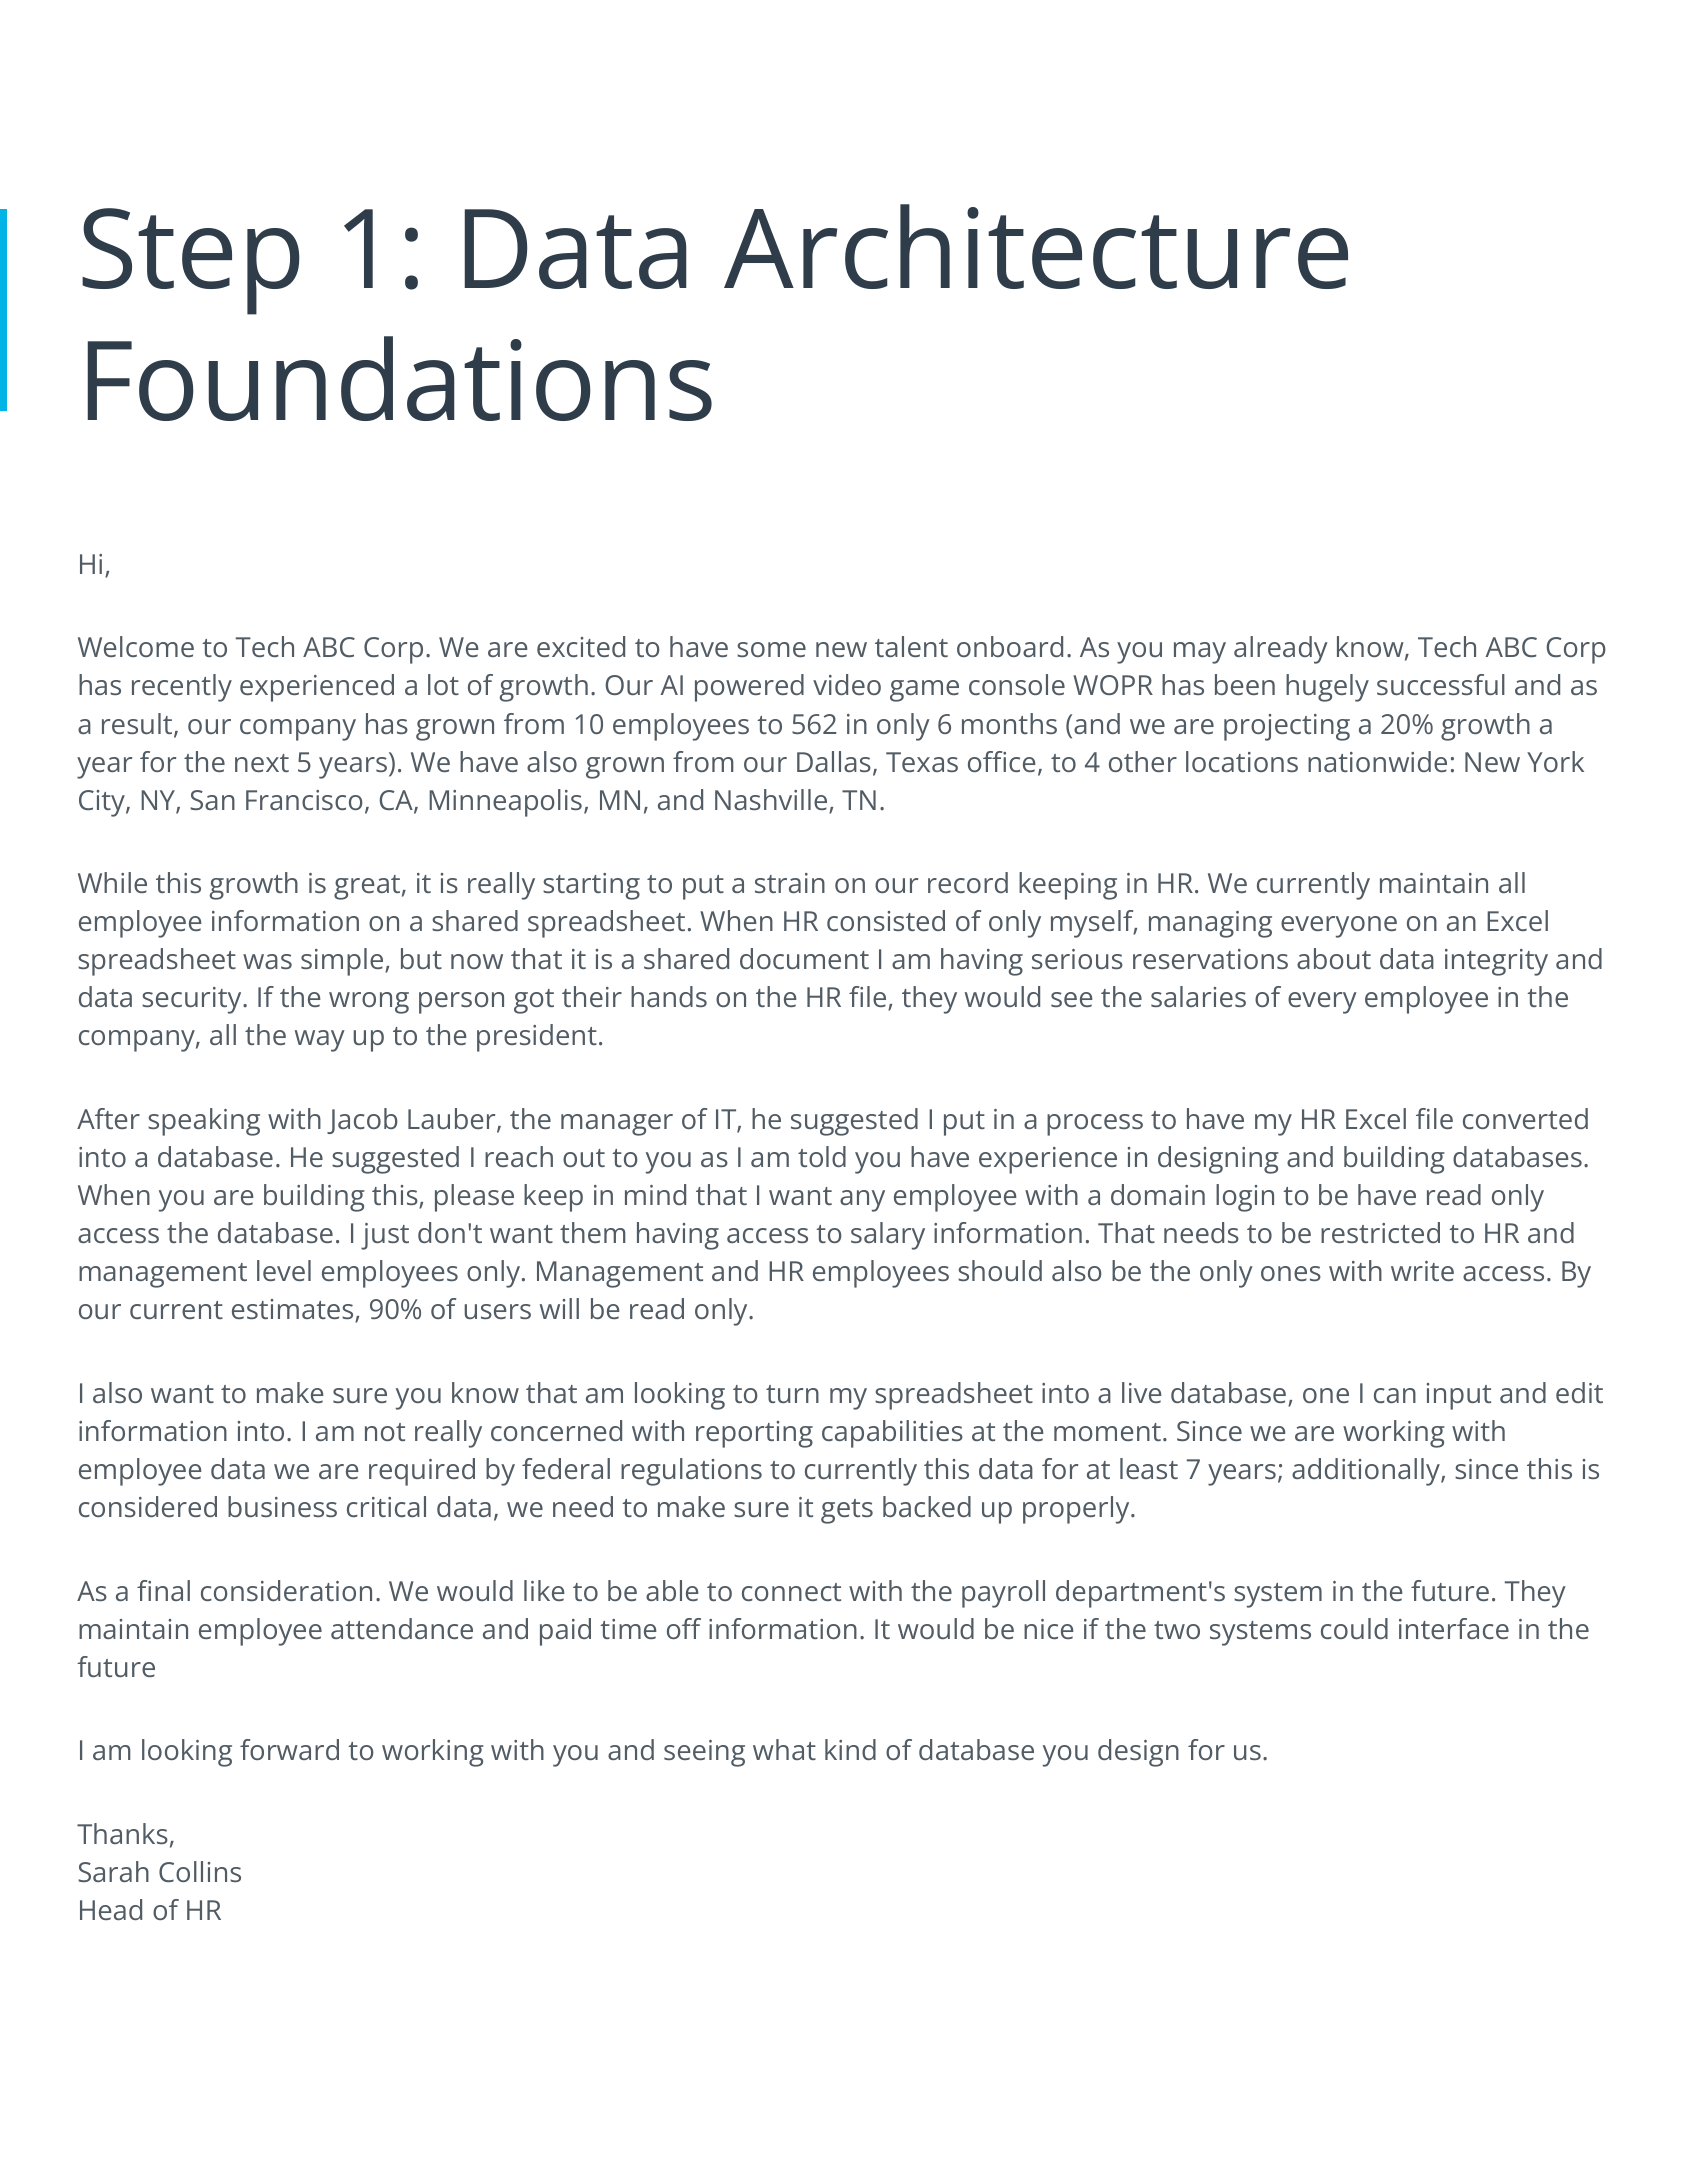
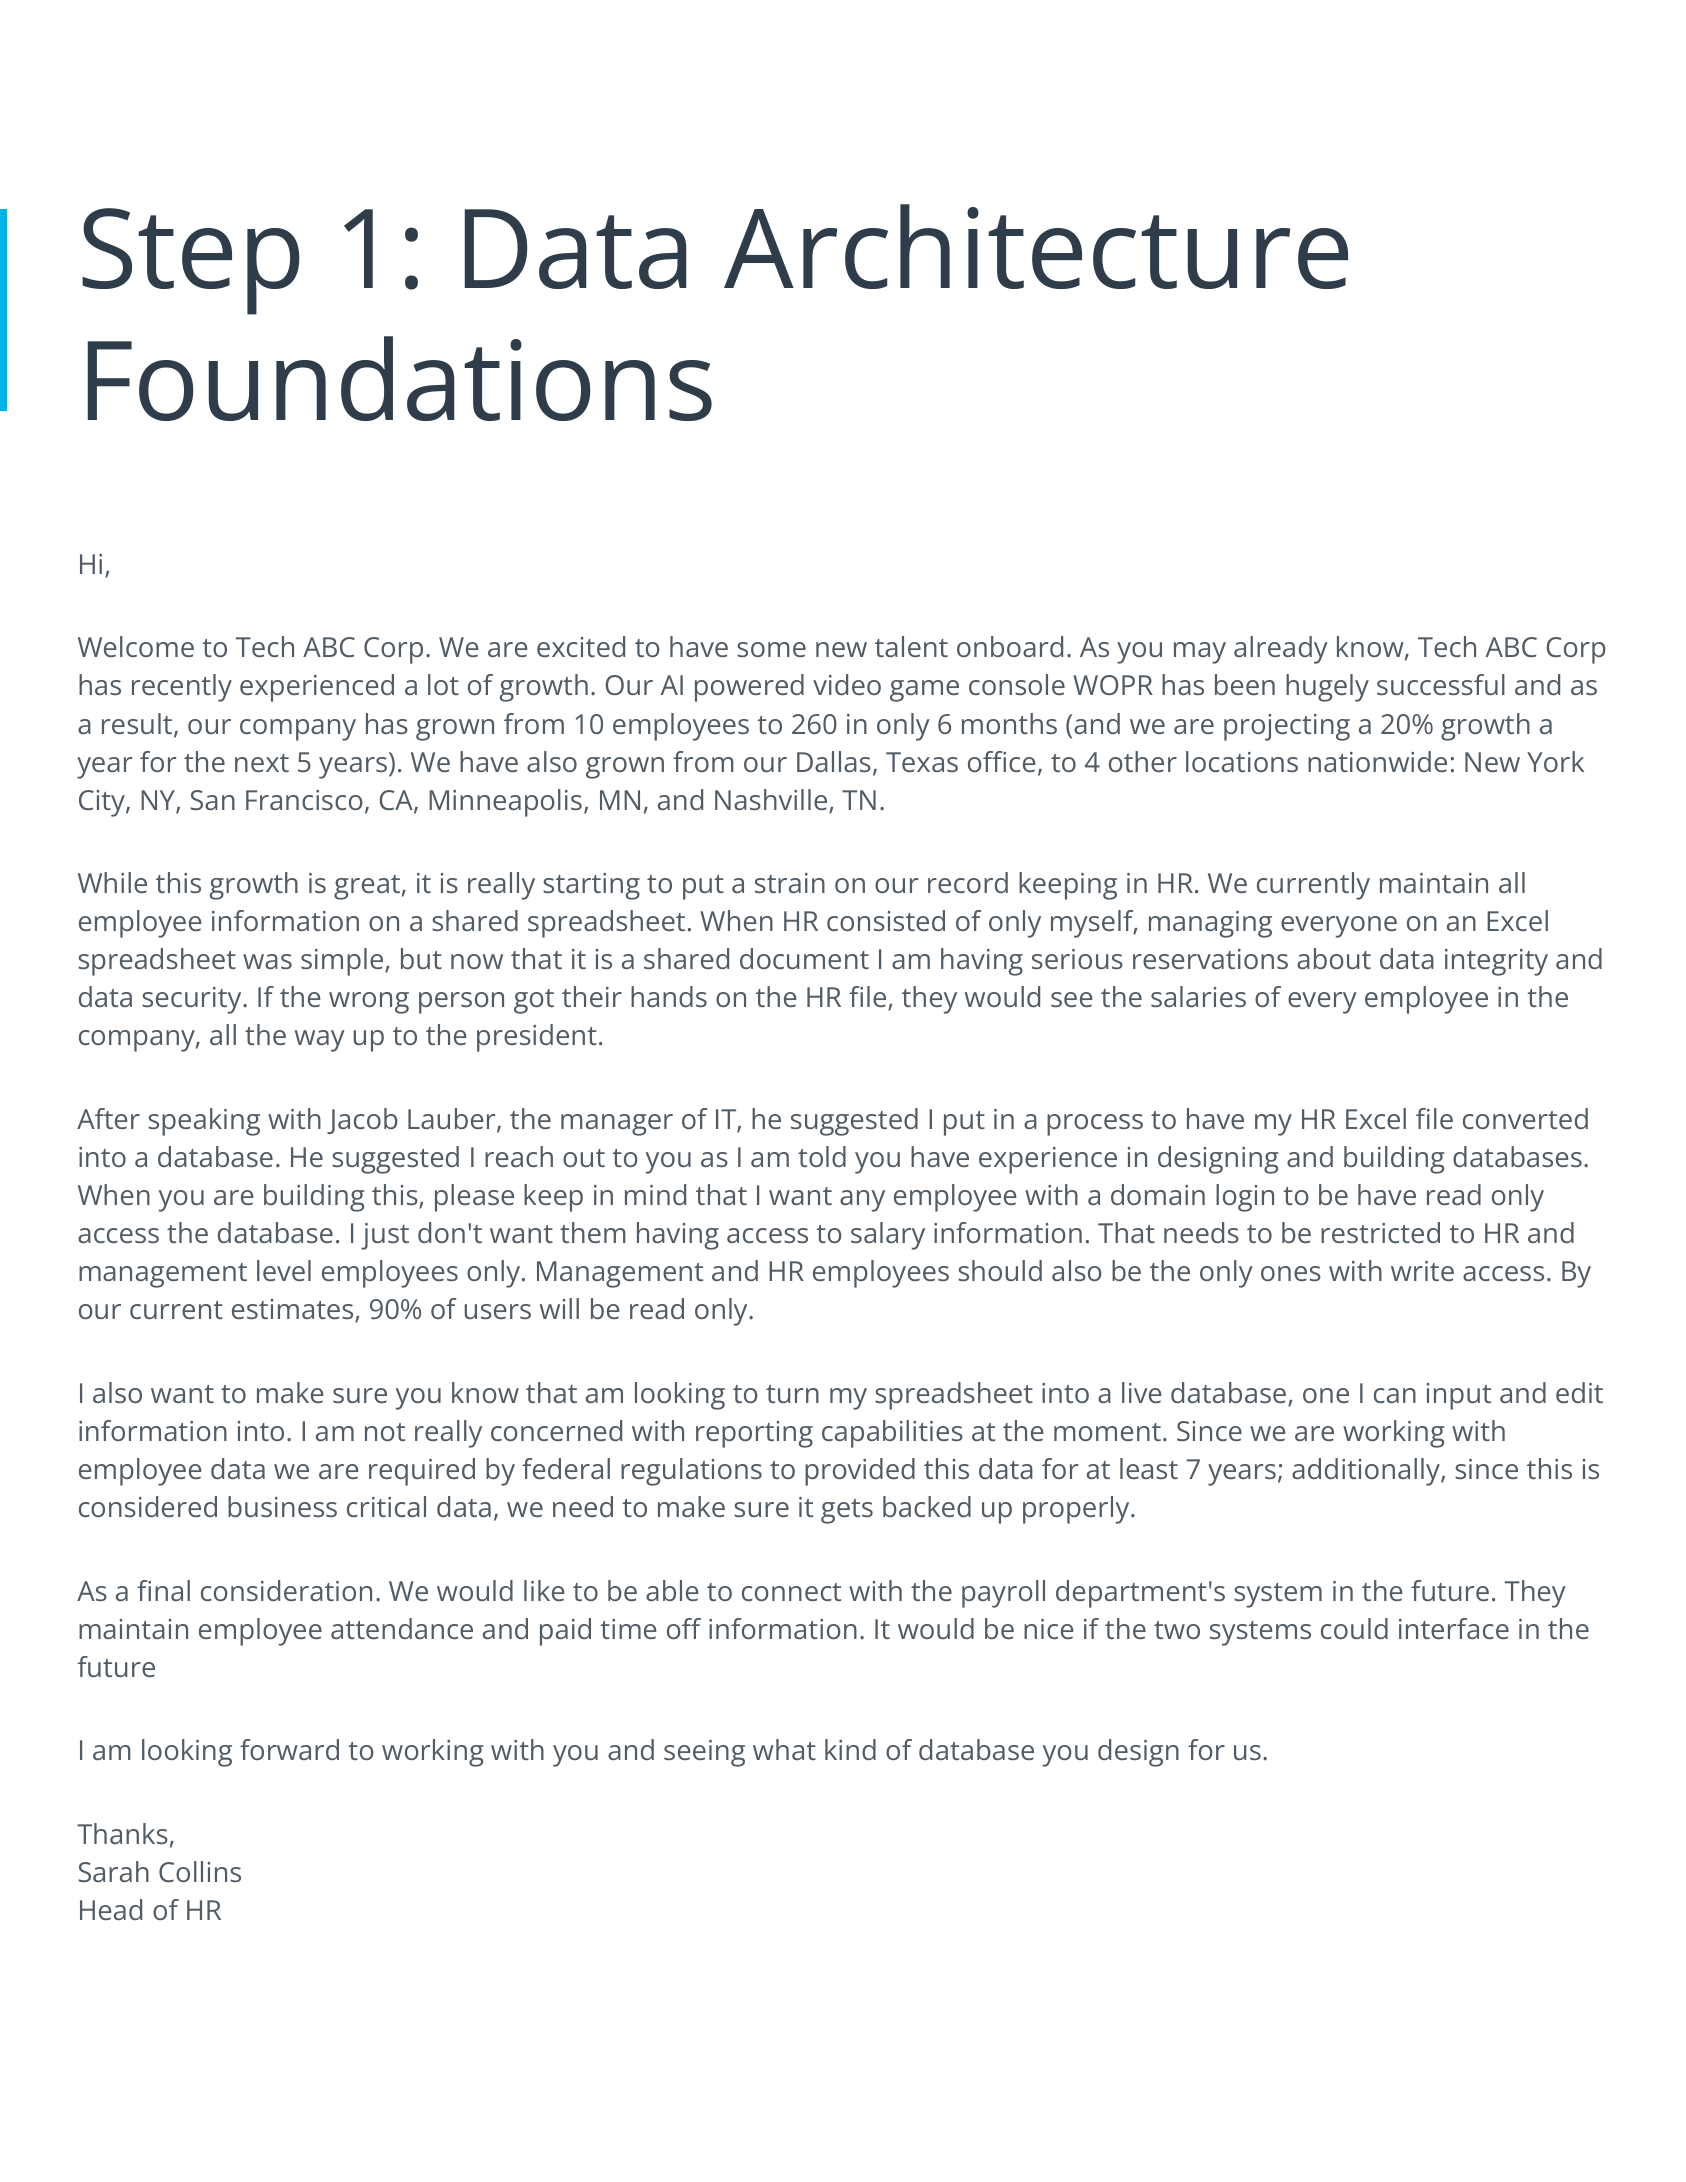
562: 562 -> 260
to currently: currently -> provided
